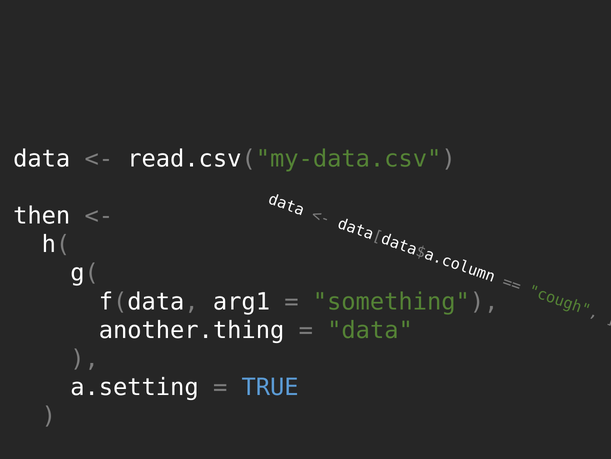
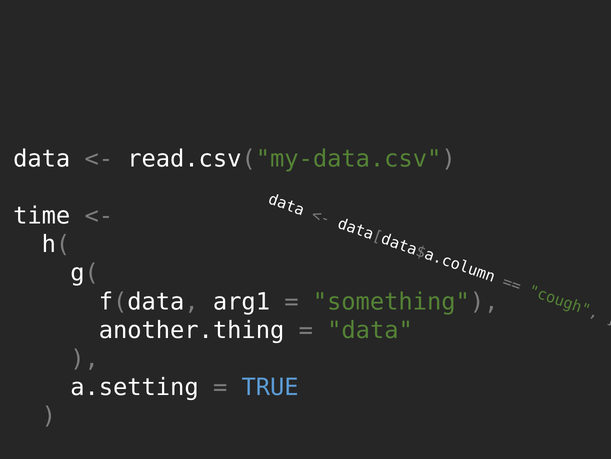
then: then -> time
